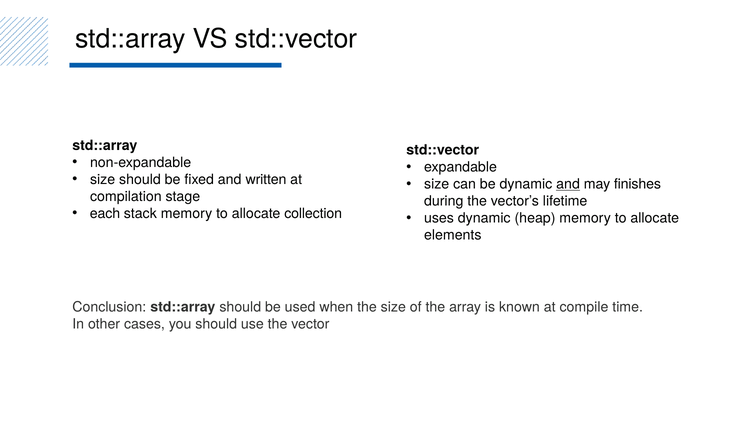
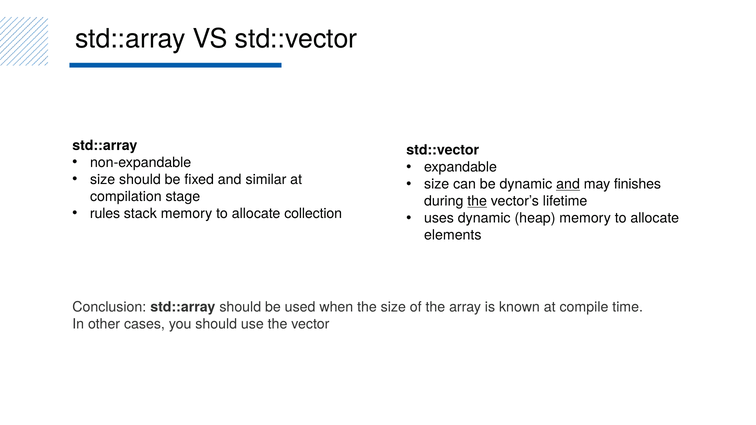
written: written -> similar
the at (477, 201) underline: none -> present
each: each -> rules
